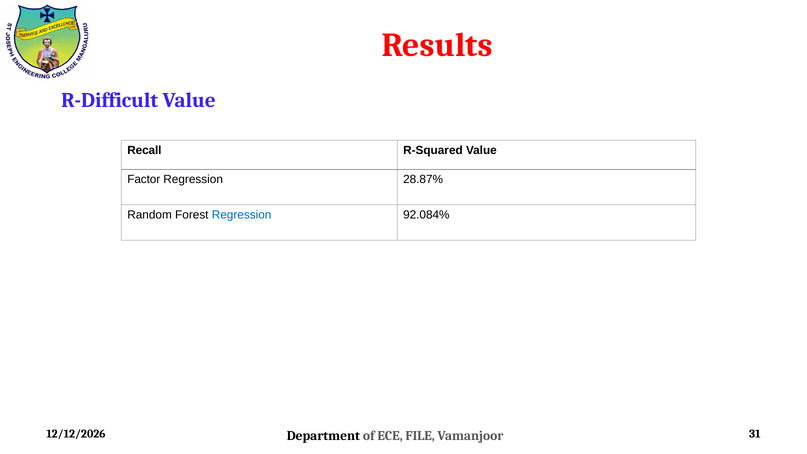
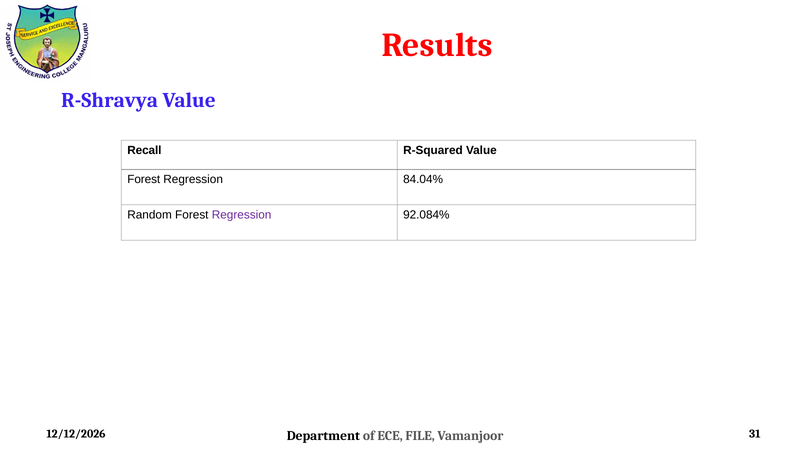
R-Difficult: R-Difficult -> R-Shravya
Factor at (144, 179): Factor -> Forest
28.87%: 28.87% -> 84.04%
Regression at (242, 215) colour: blue -> purple
